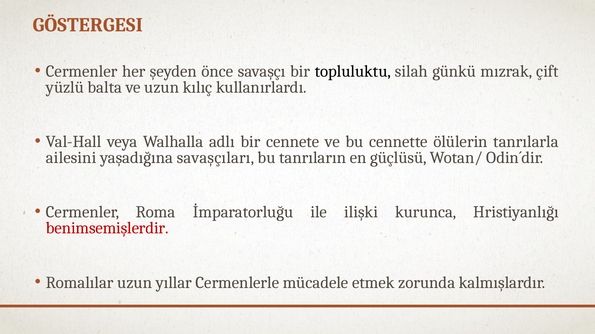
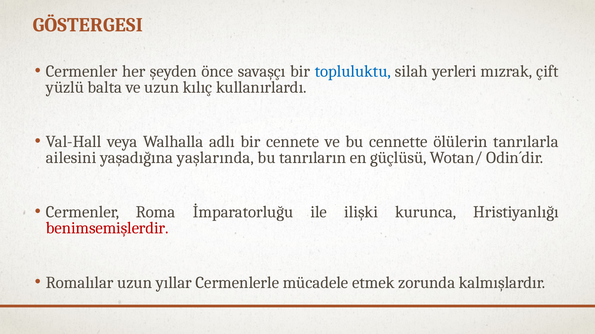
topluluktu colour: black -> blue
günkü: günkü -> yerleri
savaşçıları: savaşçıları -> yaşlarında
